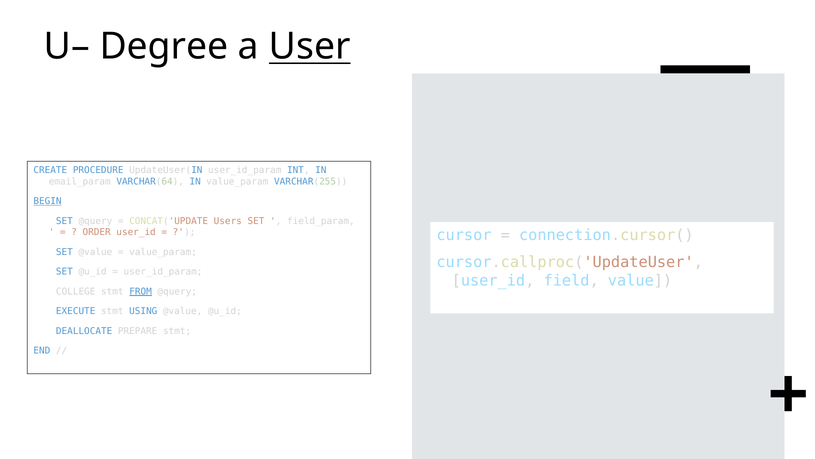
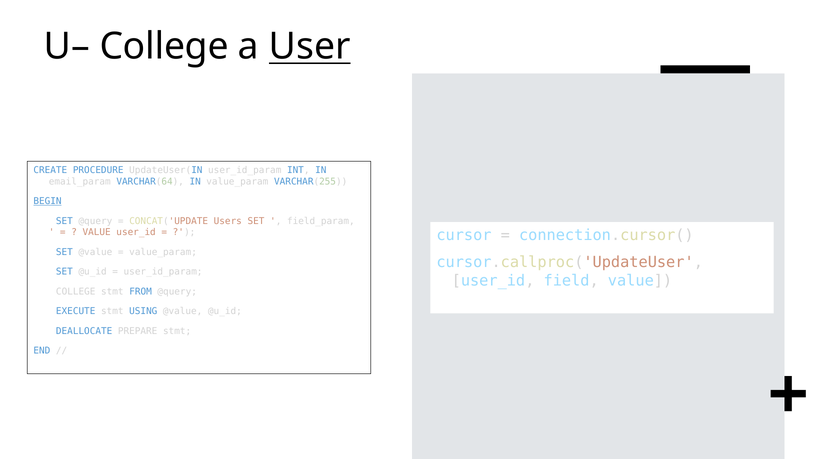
U– Degree: Degree -> College
ORDER at (97, 232): ORDER -> VALUE
FROM underline: present -> none
